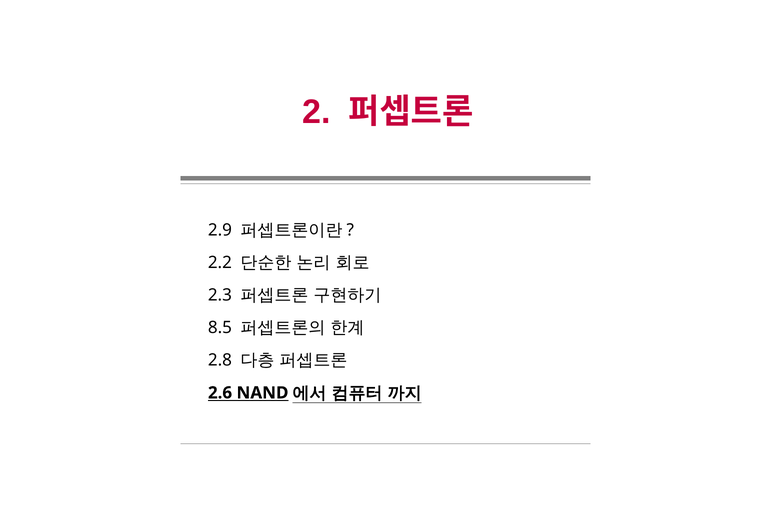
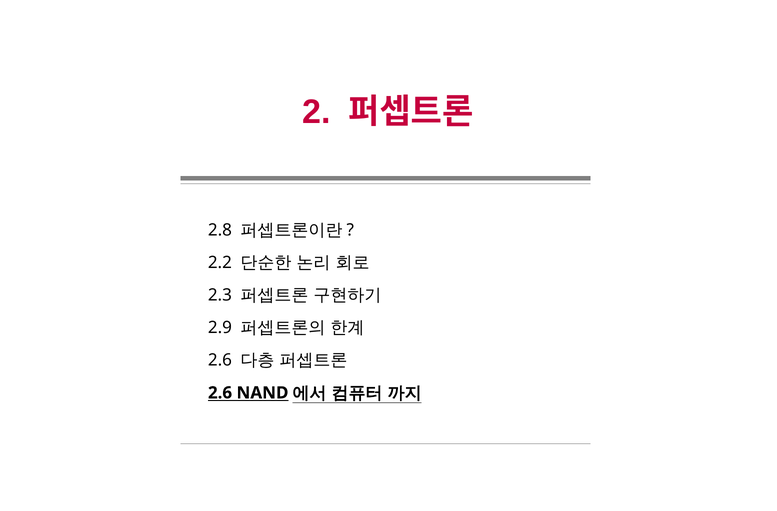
2.9: 2.9 -> 2.8
8.5: 8.5 -> 2.9
2.8 at (220, 360): 2.8 -> 2.6
